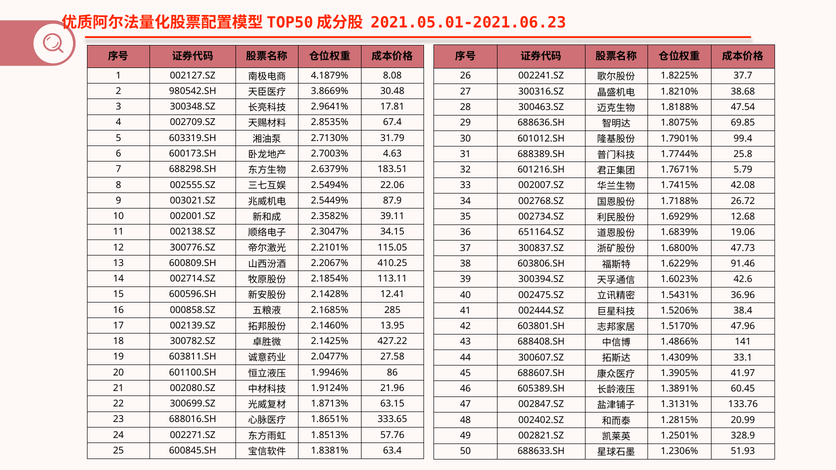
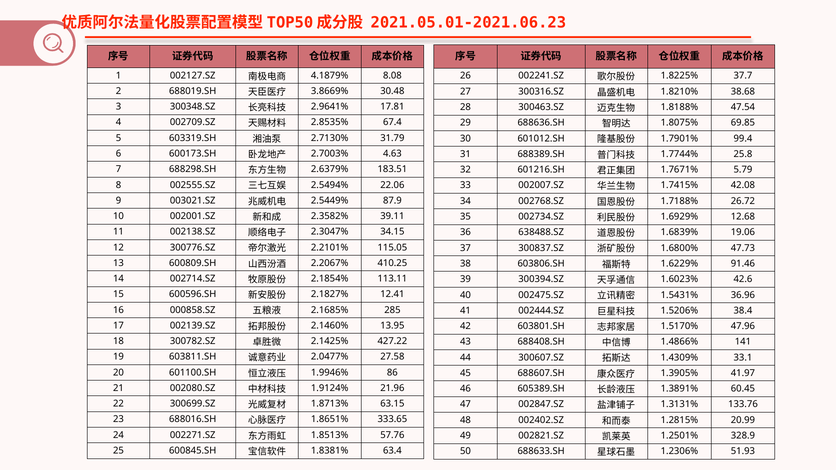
980542.SH: 980542.SH -> 688019.SH
651164.SZ: 651164.SZ -> 638488.SZ
2.1428%: 2.1428% -> 2.1827%
